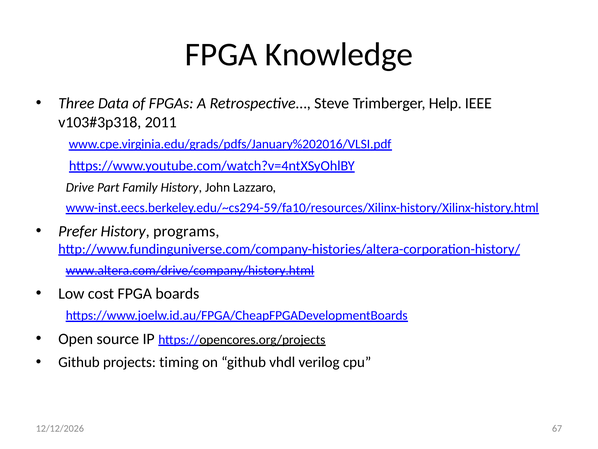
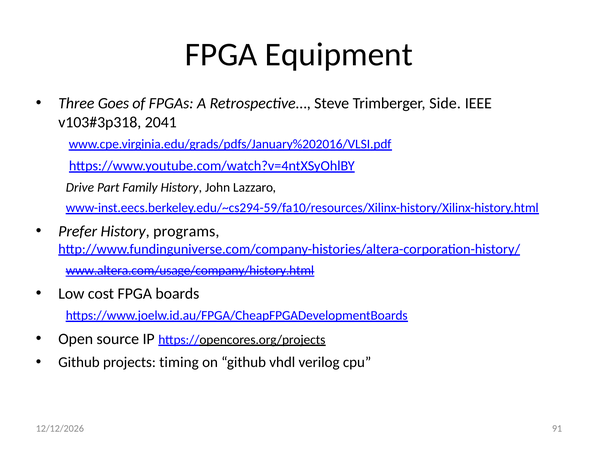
Knowledge: Knowledge -> Equipment
Data: Data -> Goes
Help: Help -> Side
2011: 2011 -> 2041
www.altera.com/drive/company/history.html: www.altera.com/drive/company/history.html -> www.altera.com/usage/company/history.html
67: 67 -> 91
